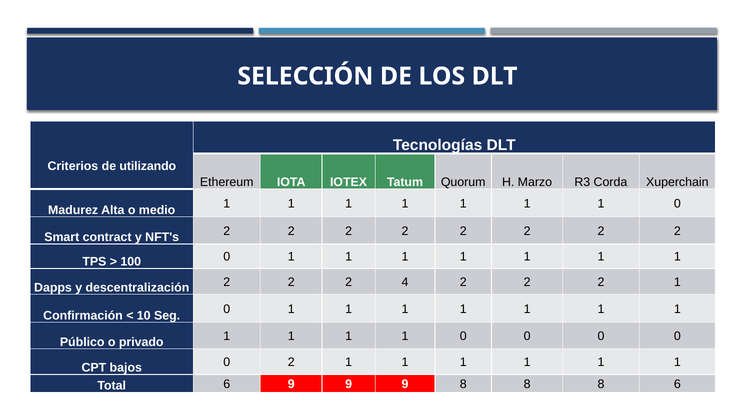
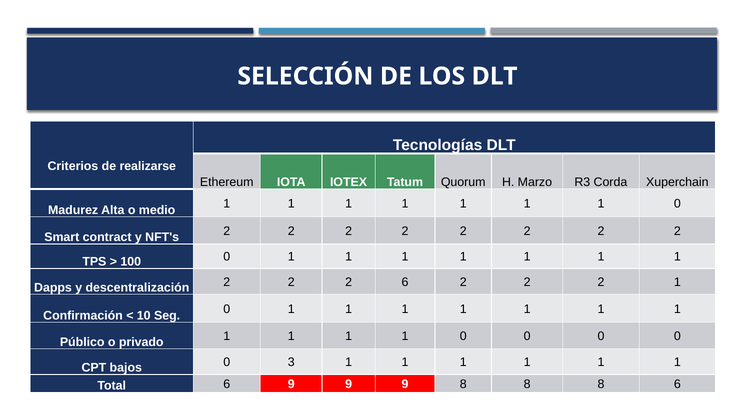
utilizando: utilizando -> realizarse
2 4: 4 -> 6
0 2: 2 -> 3
